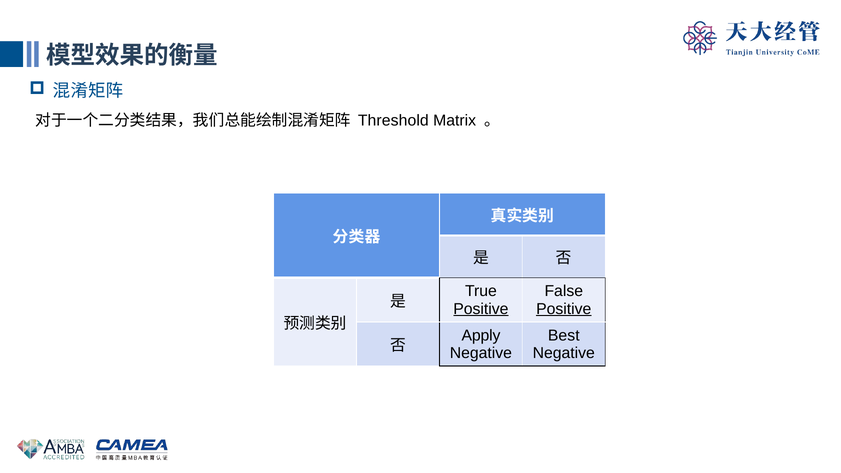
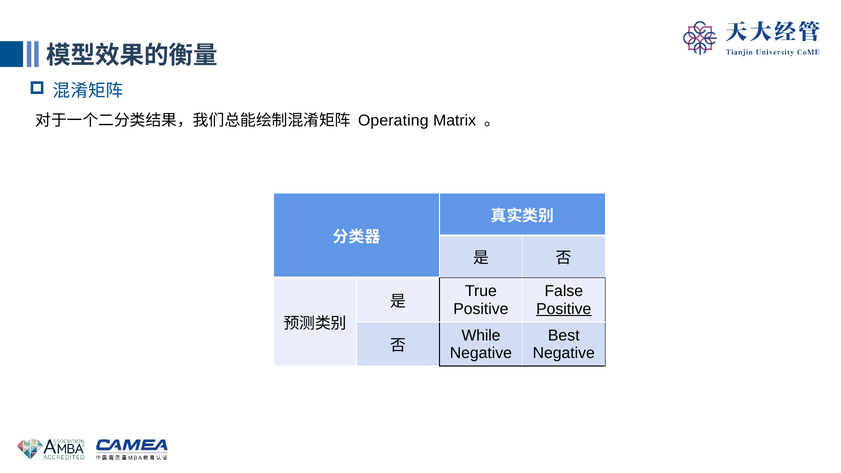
Threshold: Threshold -> Operating
Positive at (481, 309) underline: present -> none
Apply: Apply -> While
